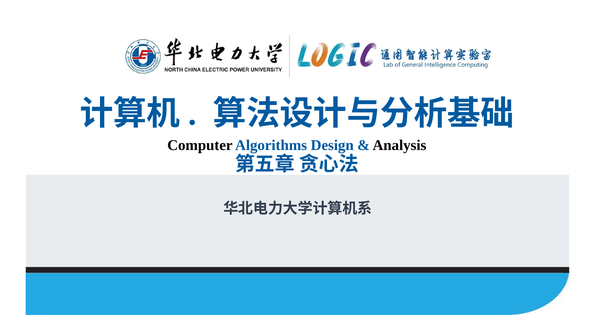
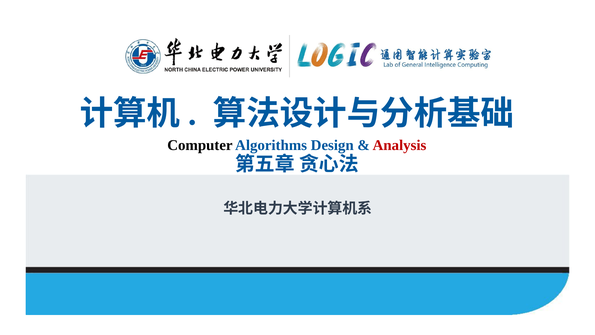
Analysis colour: black -> red
